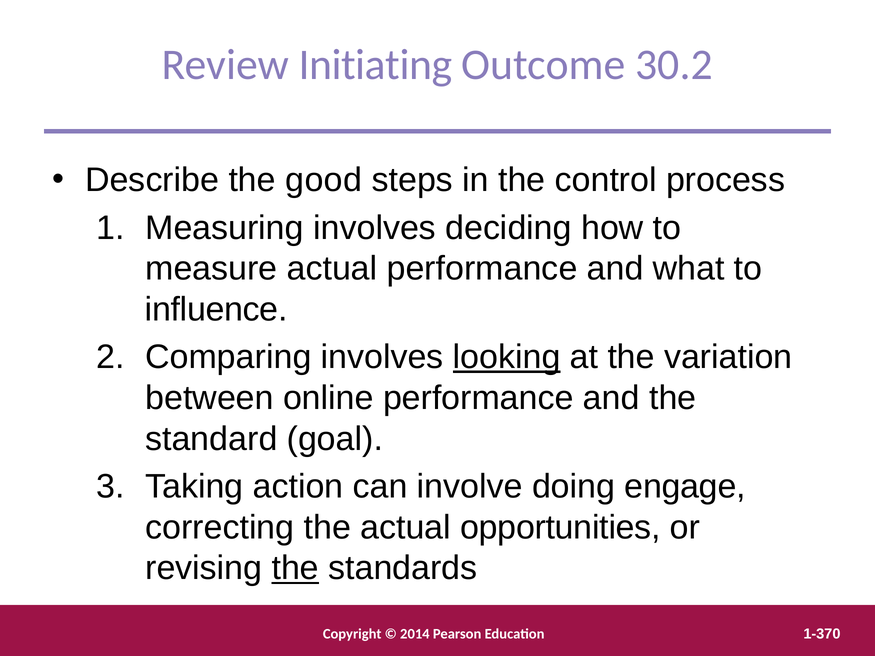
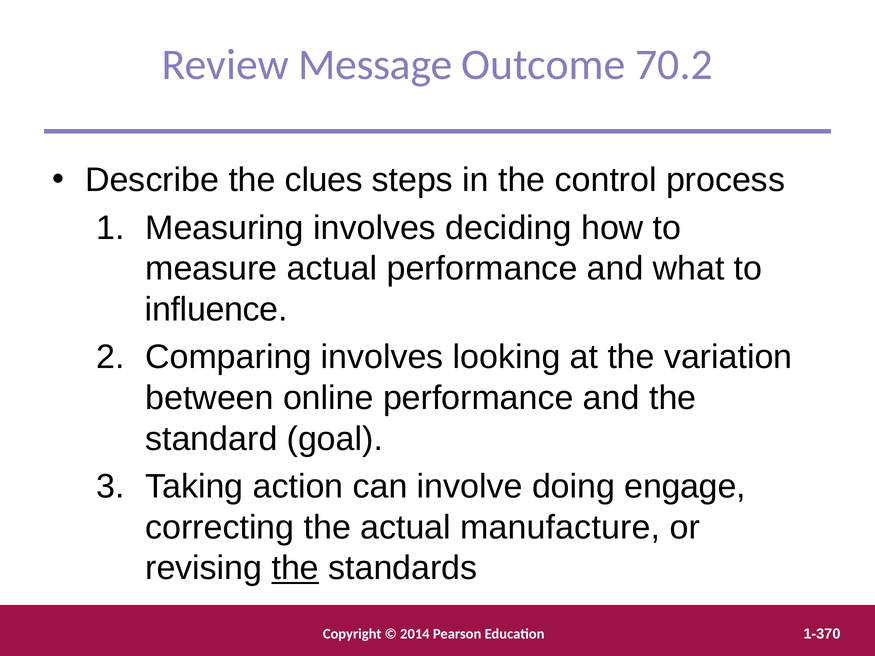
Initiating: Initiating -> Message
30.2: 30.2 -> 70.2
good: good -> clues
looking underline: present -> none
opportunities: opportunities -> manufacture
